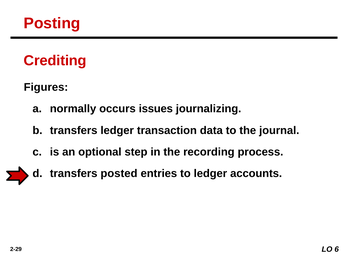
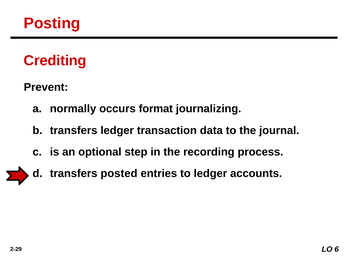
Figures: Figures -> Prevent
issues: issues -> format
